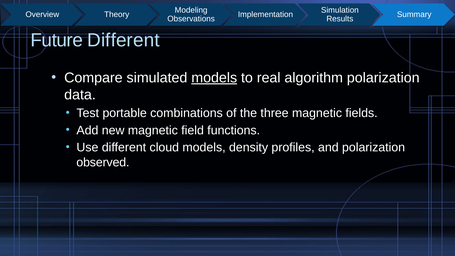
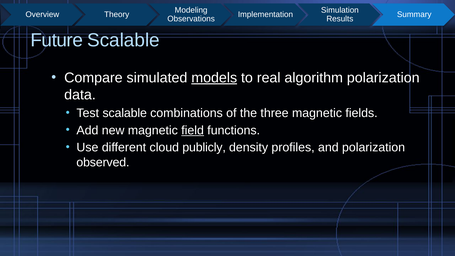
Future Different: Different -> Scalable
Test portable: portable -> scalable
field underline: none -> present
cloud models: models -> publicly
